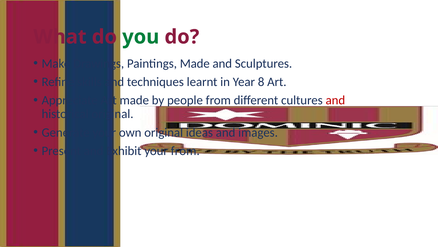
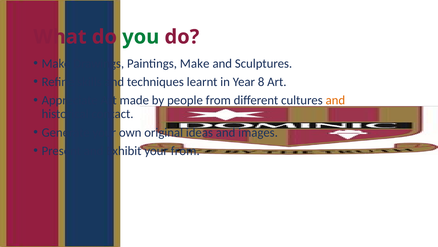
Paintings Made: Made -> Make
and at (335, 100) colour: red -> orange
historical original: original -> contact
